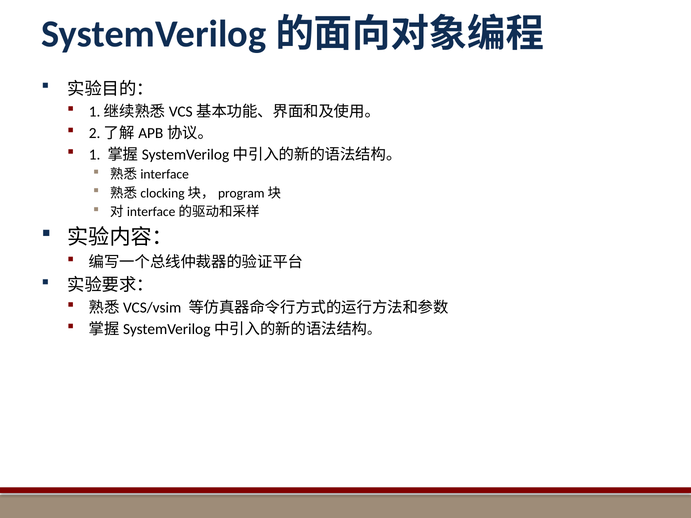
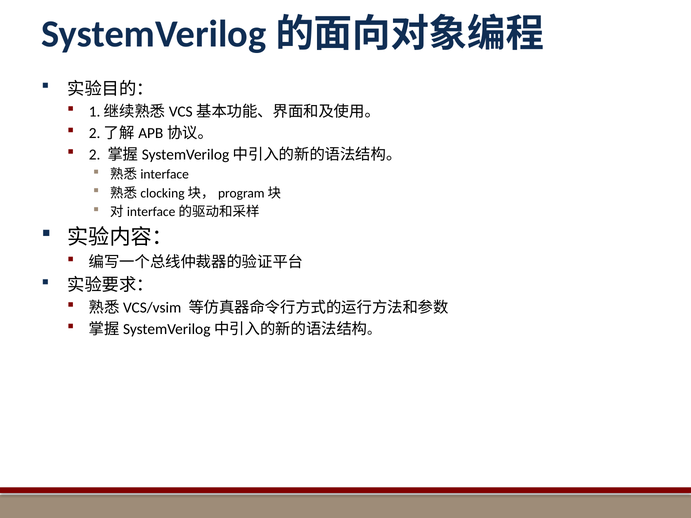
1: 1 -> 2
